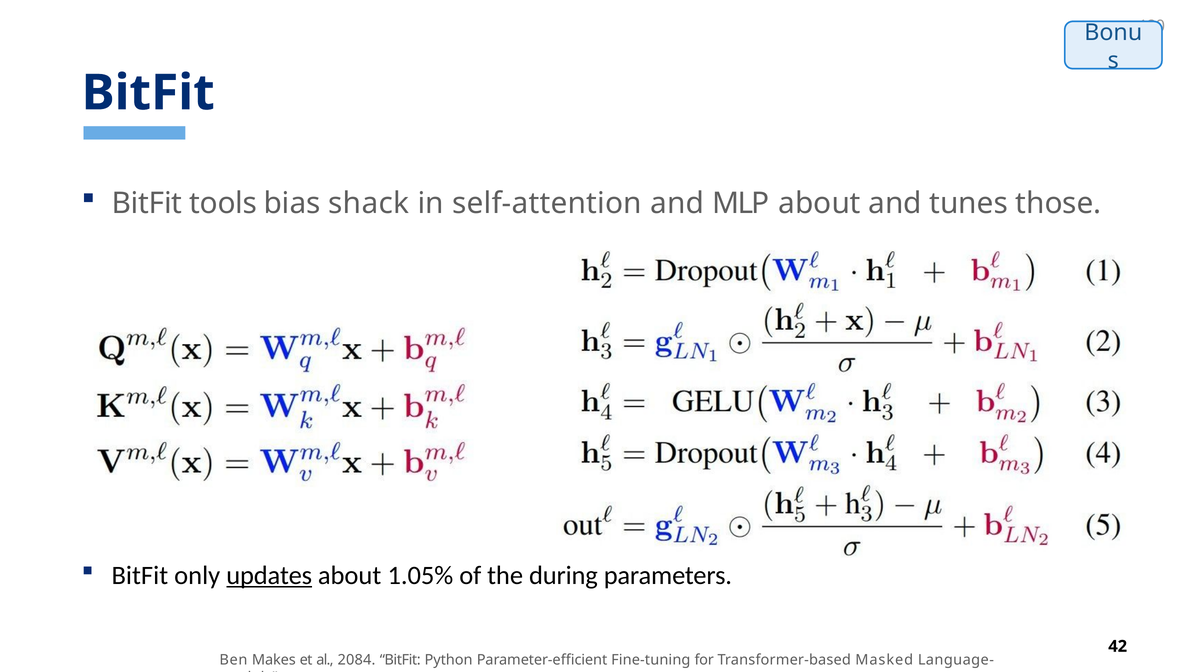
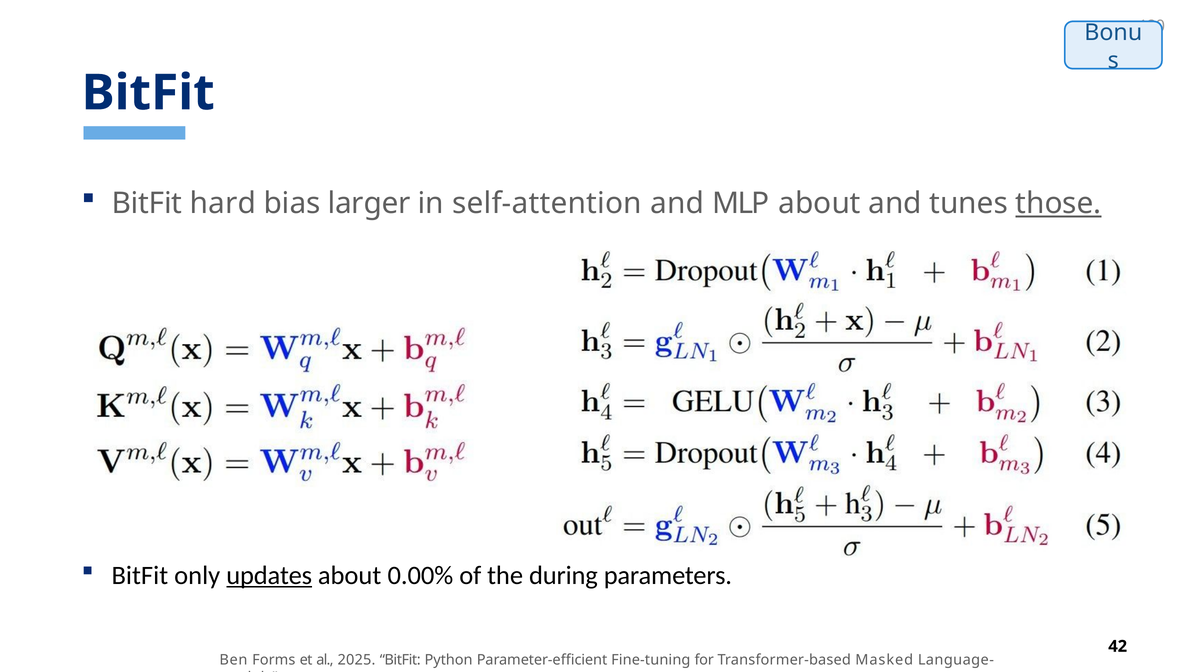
tools: tools -> hard
shack: shack -> larger
those underline: none -> present
1.05%: 1.05% -> 0.00%
Makes: Makes -> Forms
2084: 2084 -> 2025
